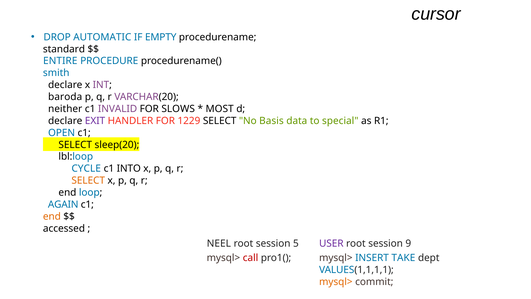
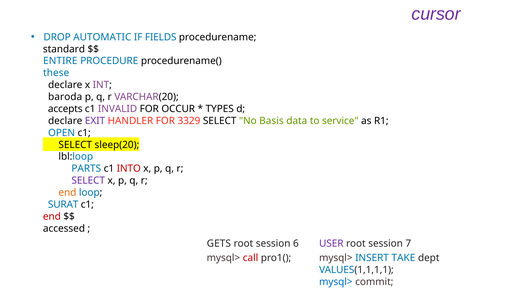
cursor colour: black -> purple
EMPTY: EMPTY -> FIELDS
smith: smith -> these
neither: neither -> accepts
SLOWS: SLOWS -> OCCUR
MOST: MOST -> TYPES
1229: 1229 -> 3329
special: special -> service
CYCLE: CYCLE -> PARTS
INTO colour: black -> red
SELECT at (88, 180) colour: orange -> purple
end at (67, 192) colour: black -> orange
AGAIN: AGAIN -> SURAT
end at (52, 216) colour: orange -> red
NEEL: NEEL -> GETS
5: 5 -> 6
9: 9 -> 7
mysql> at (336, 282) colour: orange -> blue
